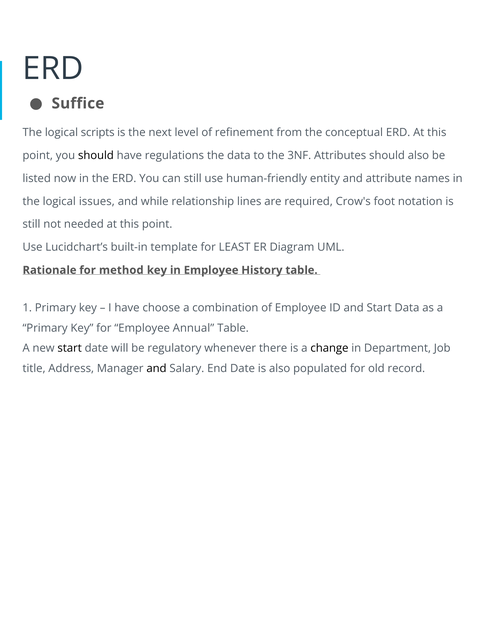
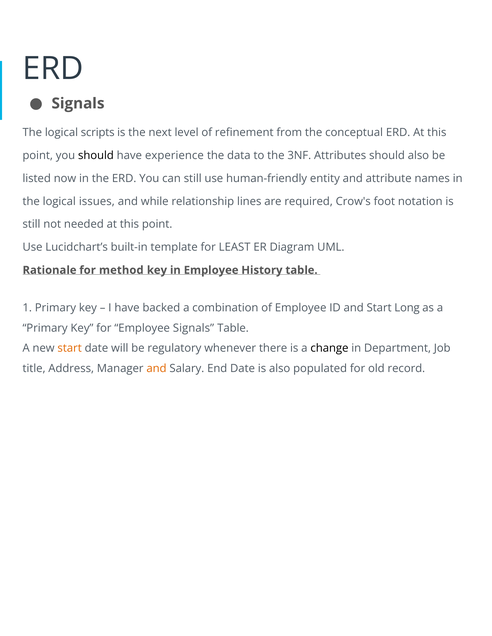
Suffice at (78, 104): Suffice -> Signals
regulations: regulations -> experience
choose: choose -> backed
Start Data: Data -> Long
Employee Annual: Annual -> Signals
start at (70, 349) colour: black -> orange
and at (156, 369) colour: black -> orange
